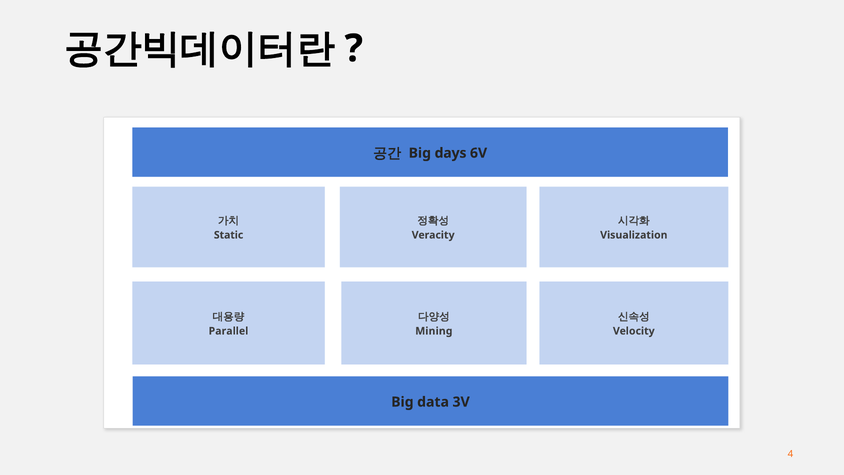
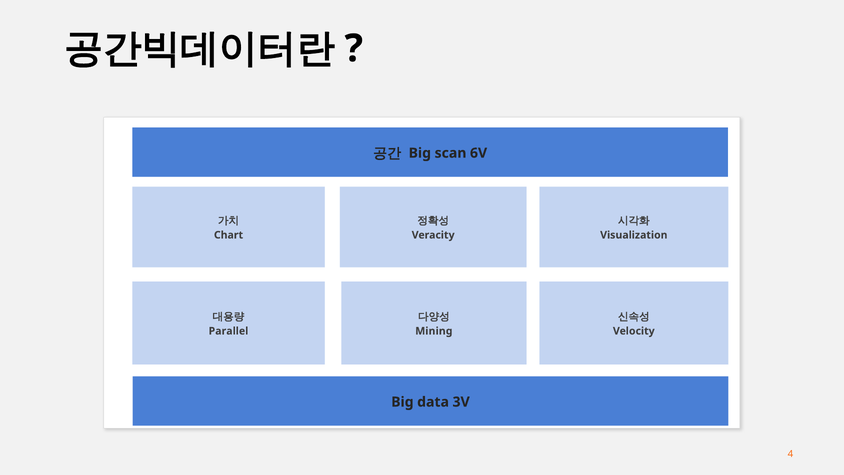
days: days -> scan
Static: Static -> Chart
